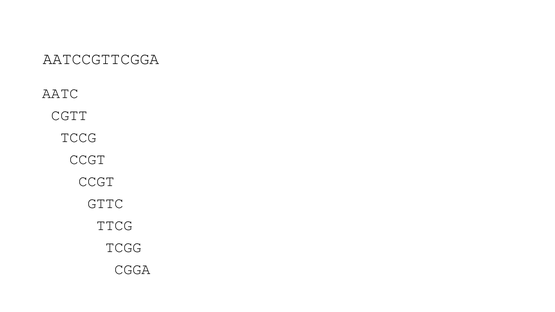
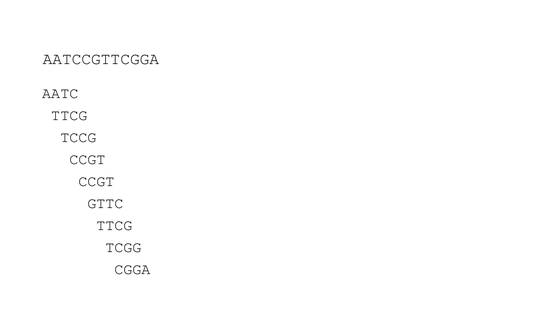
CGTT at (69, 115): CGTT -> TTCG
